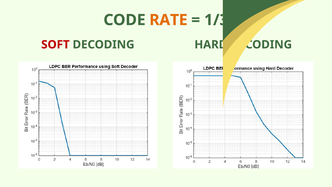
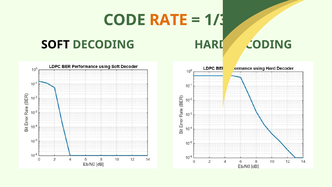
SOFT colour: red -> black
